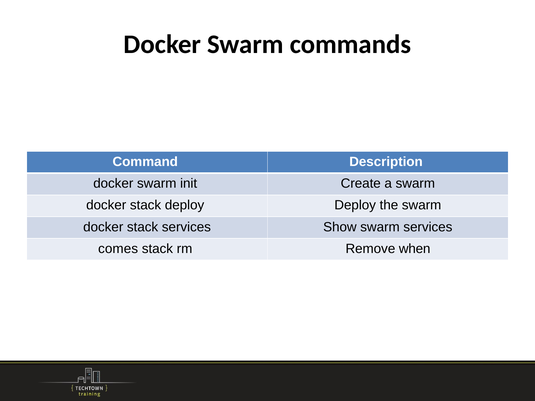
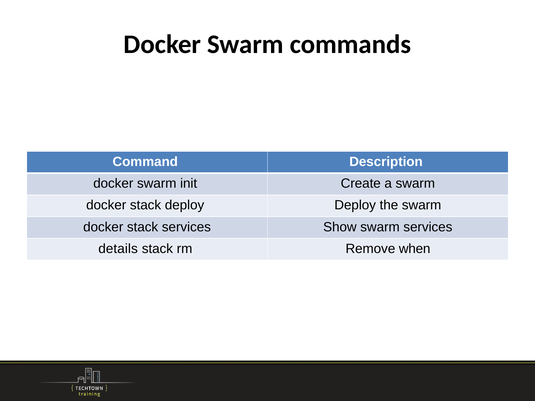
comes: comes -> details
